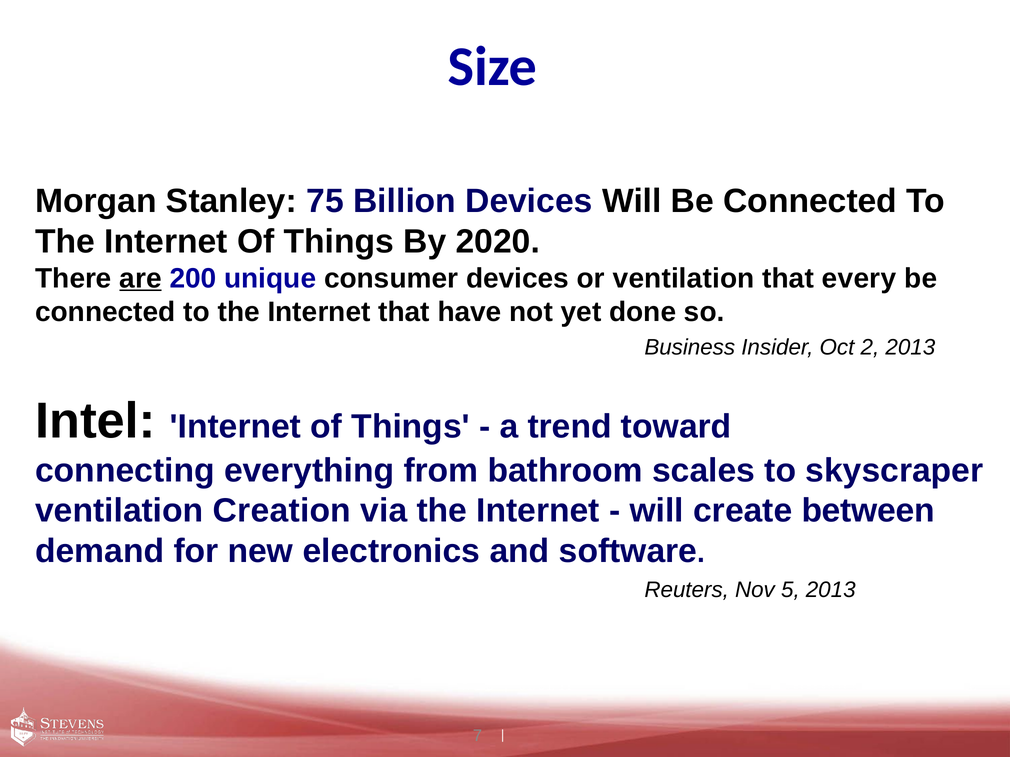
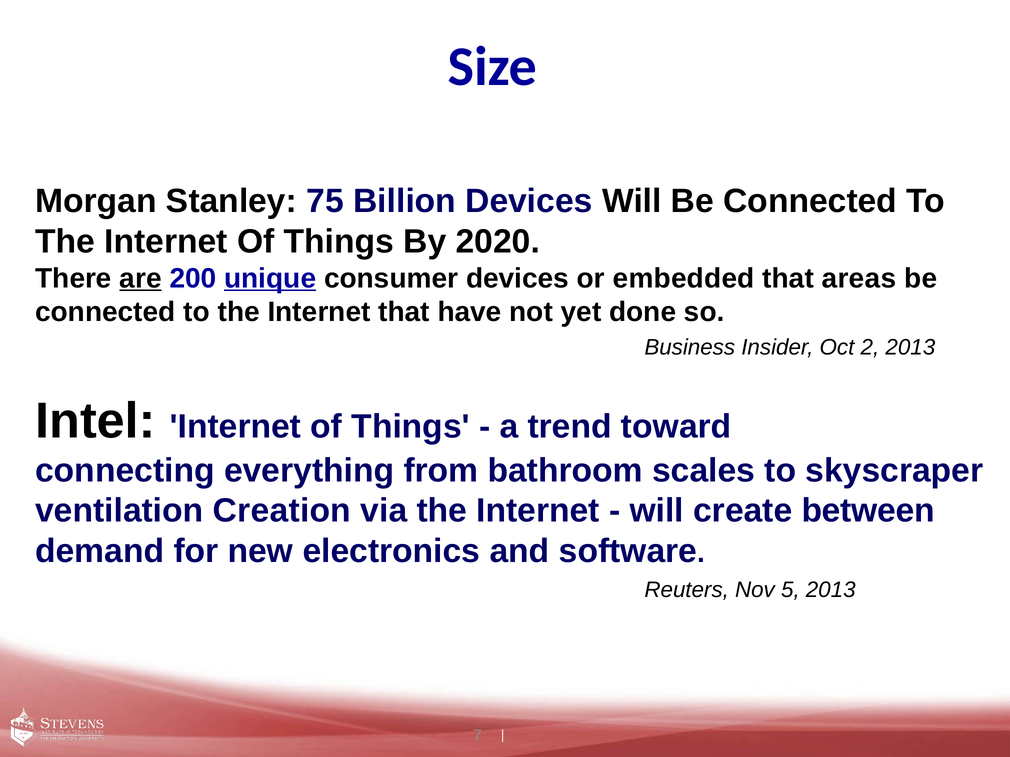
unique underline: none -> present
or ventilation: ventilation -> embedded
every: every -> areas
